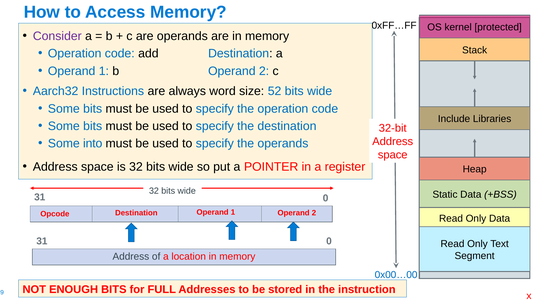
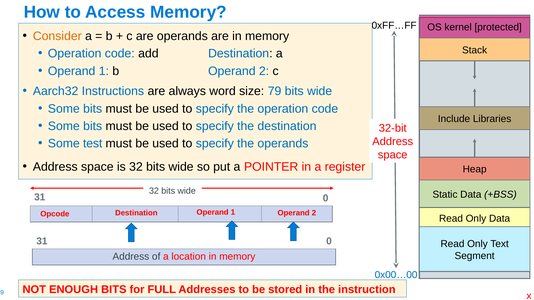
Consider colour: purple -> orange
52: 52 -> 79
into: into -> test
